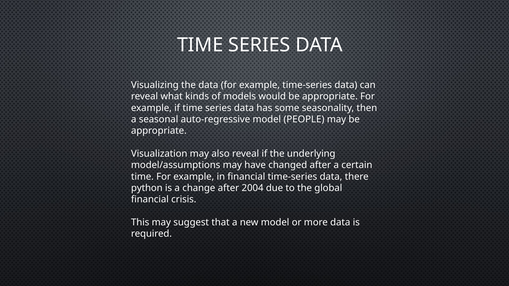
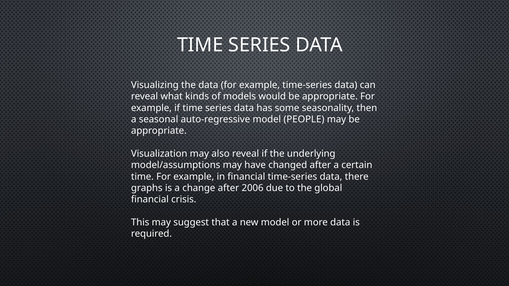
python: python -> graphs
2004: 2004 -> 2006
